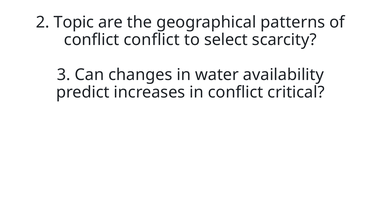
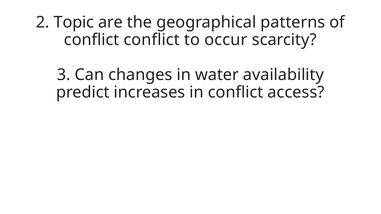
select: select -> occur
critical: critical -> access
